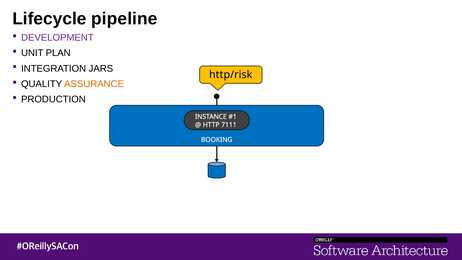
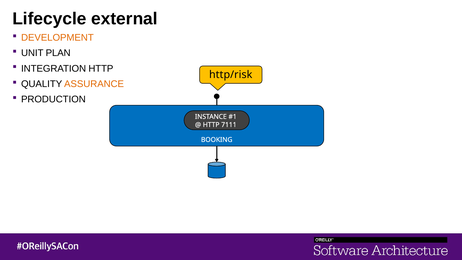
pipeline: pipeline -> external
DEVELOPMENT colour: purple -> orange
INTEGRATION JARS: JARS -> HTTP
